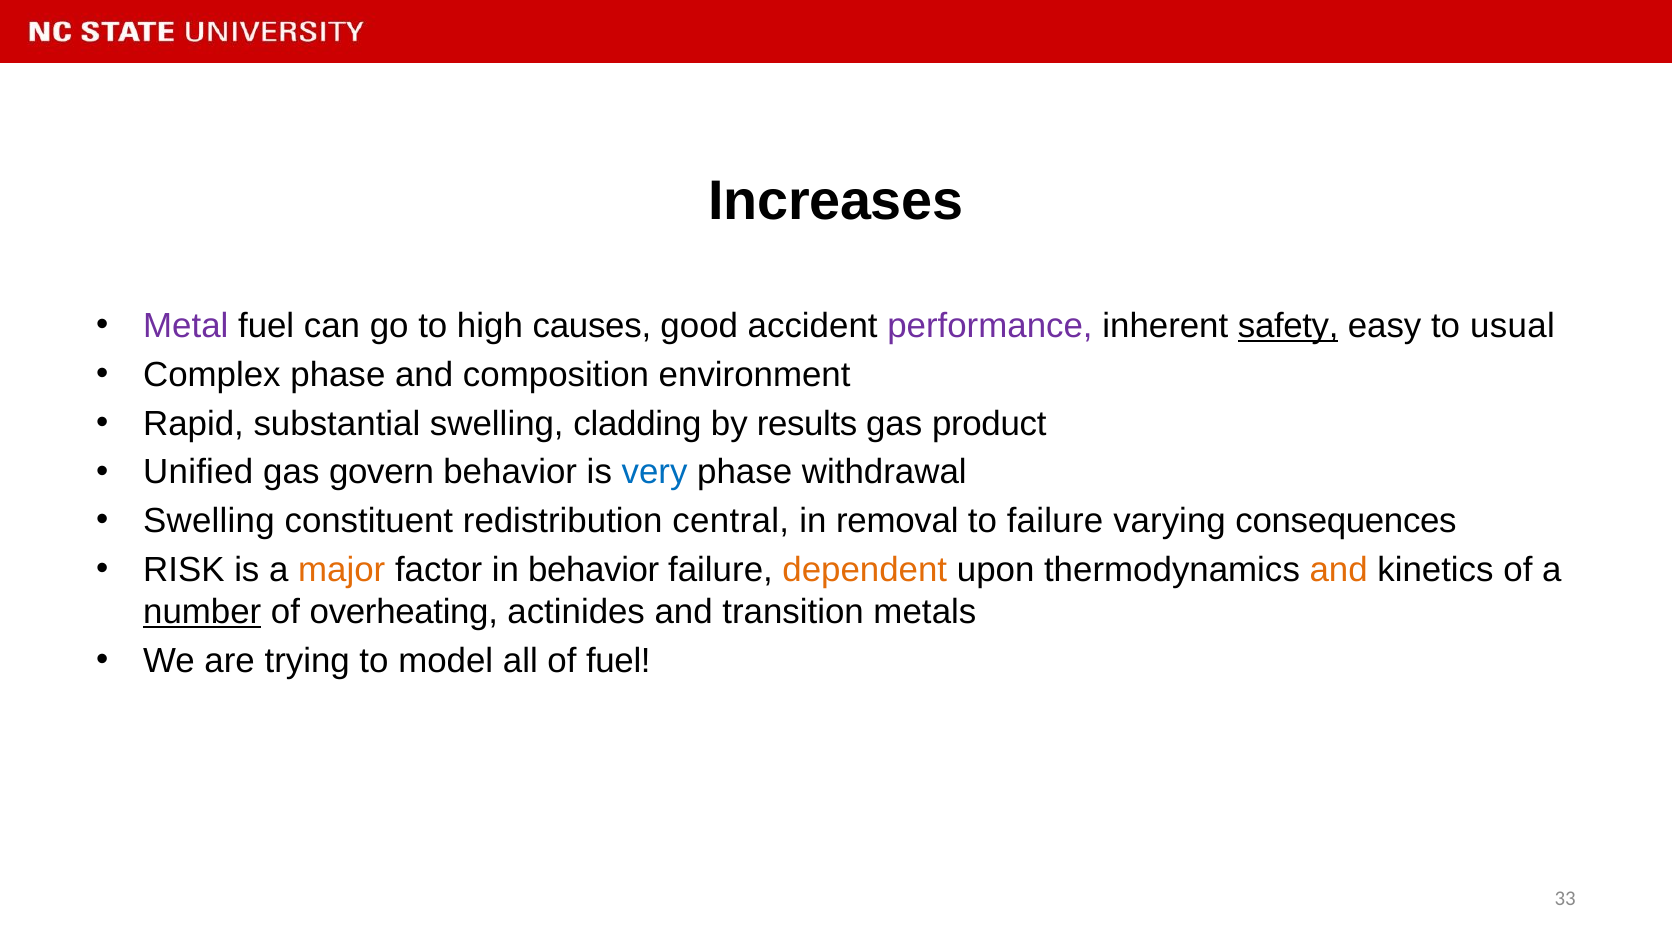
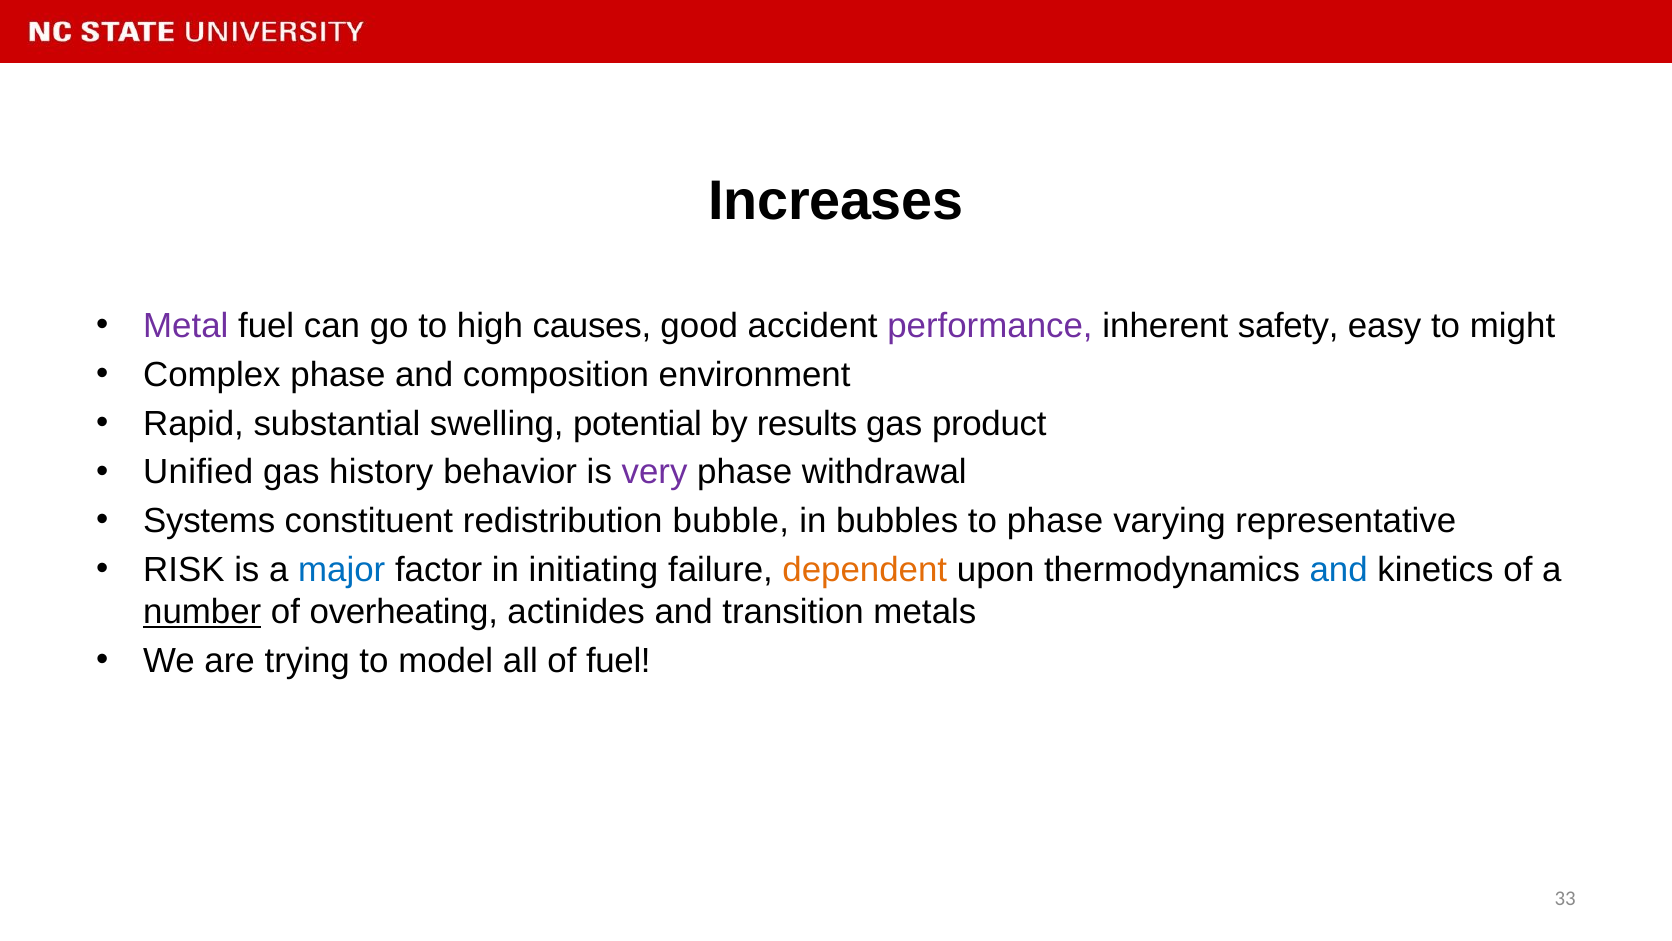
safety underline: present -> none
usual: usual -> might
cladding: cladding -> potential
govern: govern -> history
very colour: blue -> purple
Swelling at (209, 521): Swelling -> Systems
central: central -> bubble
removal: removal -> bubbles
to failure: failure -> phase
consequences: consequences -> representative
major colour: orange -> blue
in behavior: behavior -> initiating
and at (1339, 570) colour: orange -> blue
